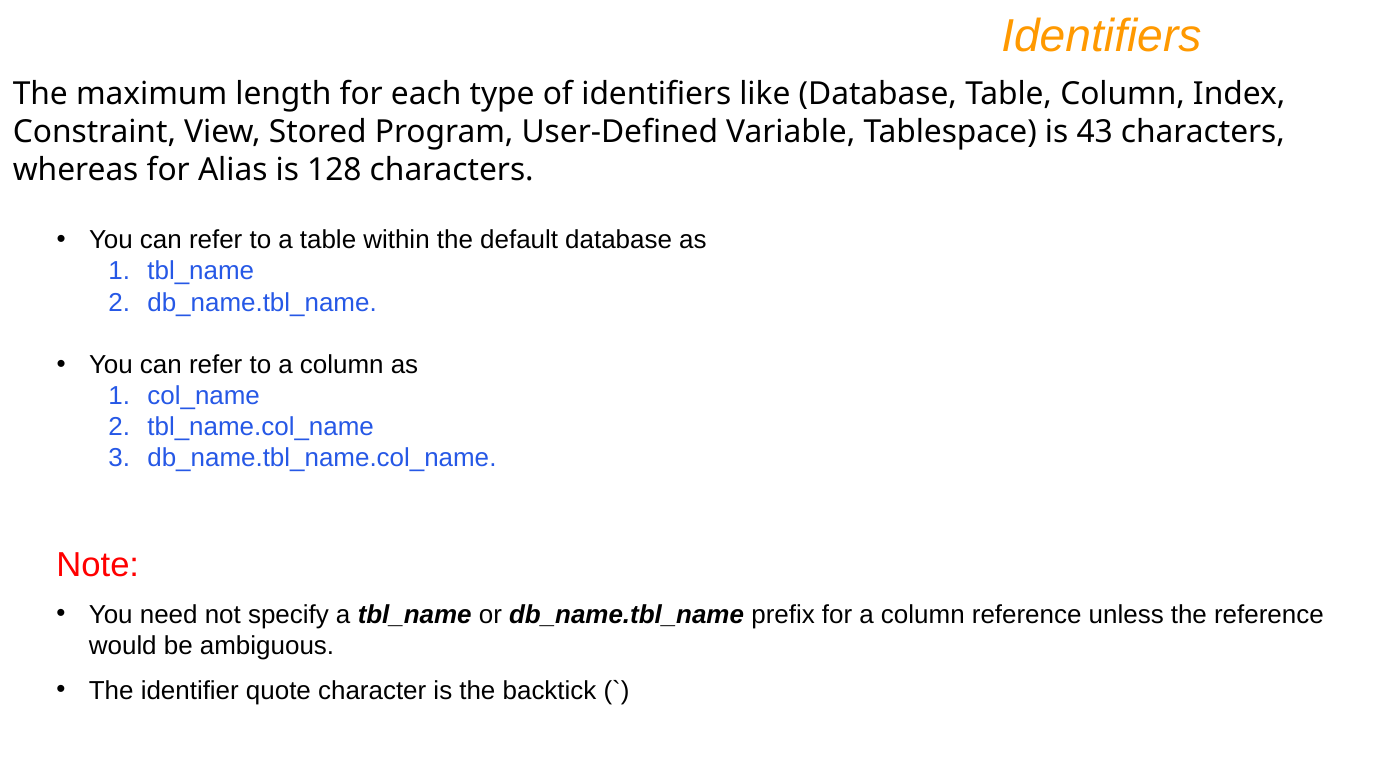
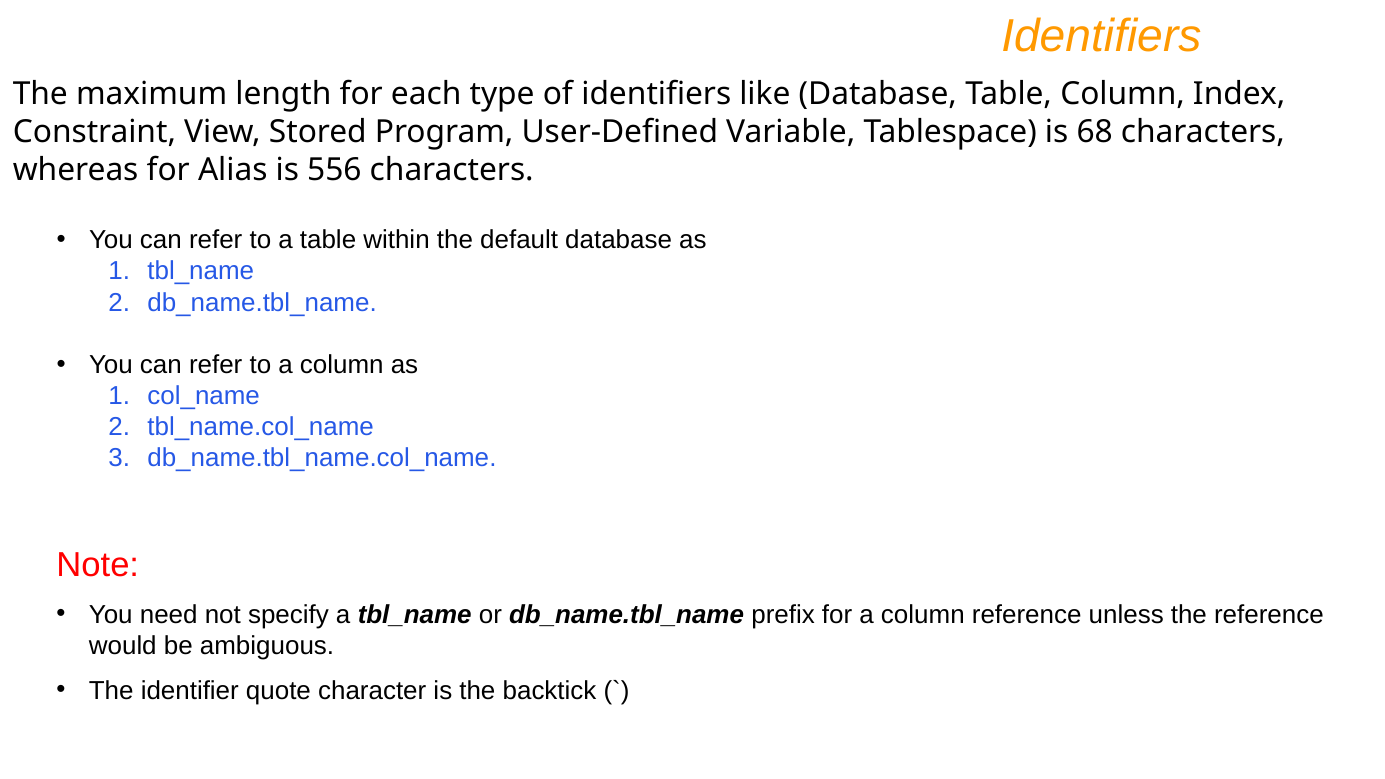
43: 43 -> 68
128: 128 -> 556
